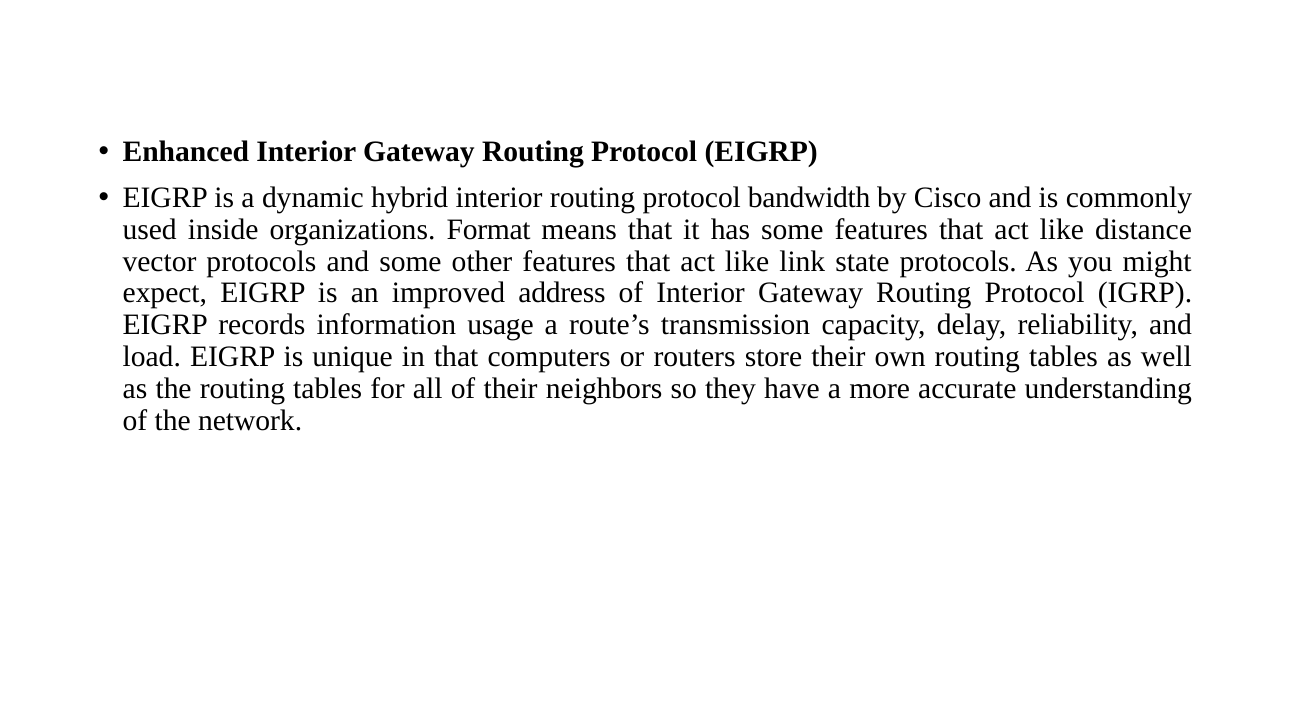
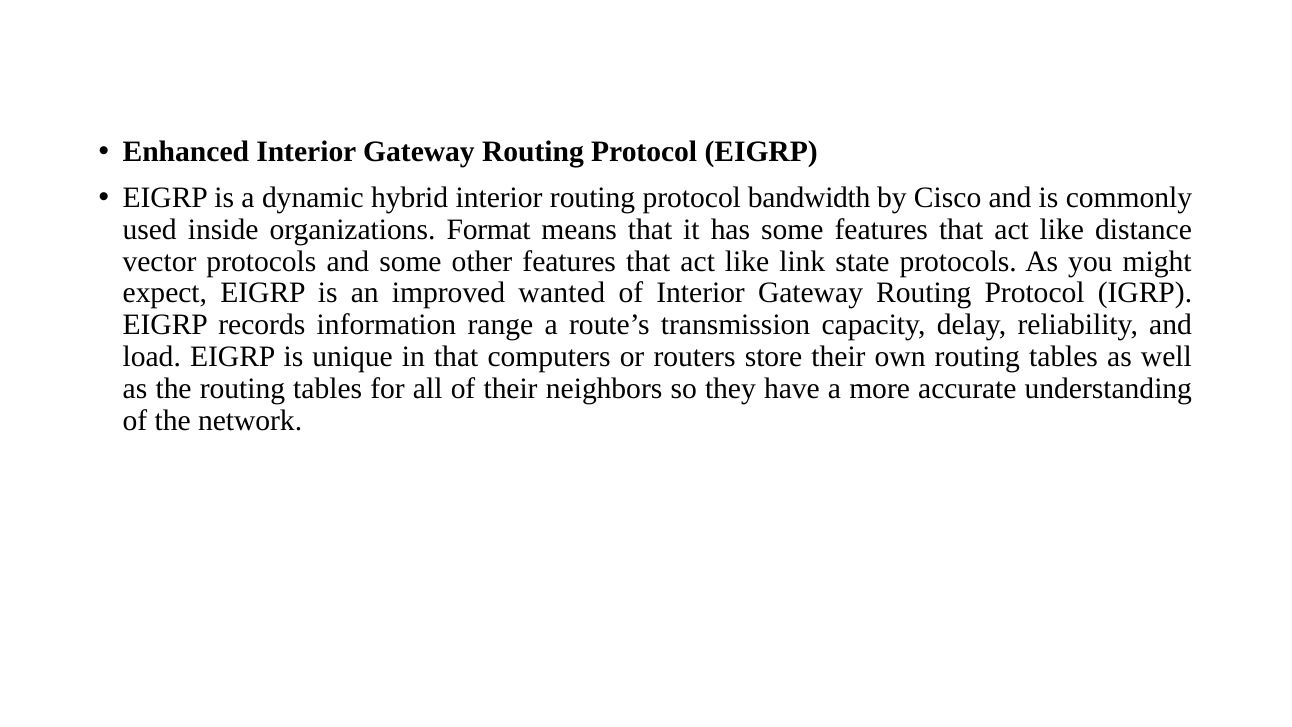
address: address -> wanted
usage: usage -> range
